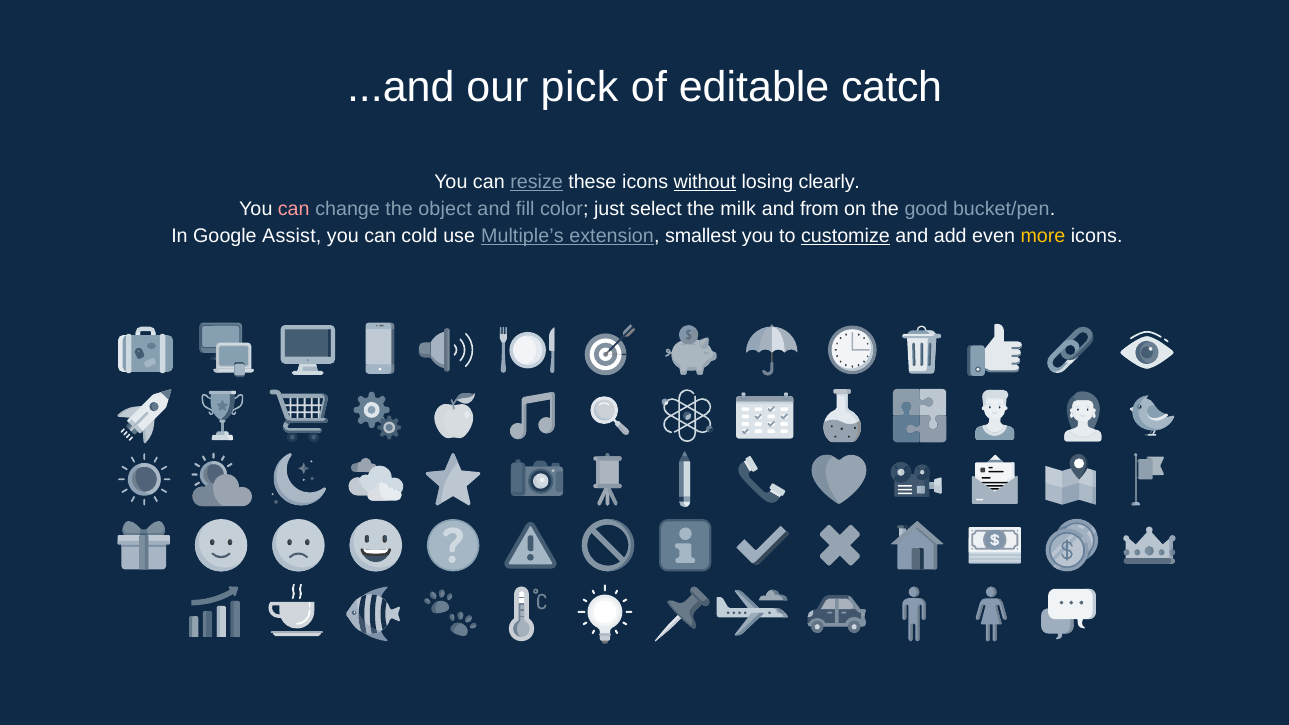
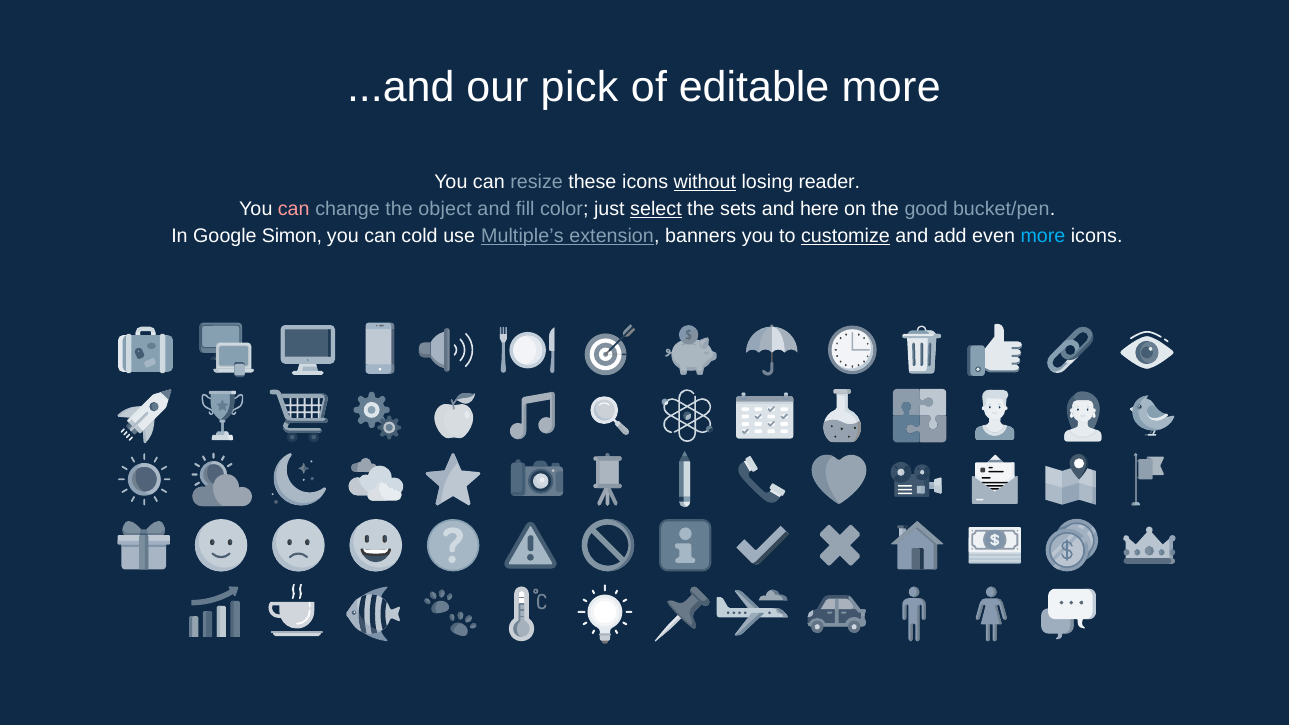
editable catch: catch -> more
resize underline: present -> none
clearly: clearly -> reader
select underline: none -> present
milk: milk -> sets
from: from -> here
Assist: Assist -> Simon
smallest: smallest -> banners
more at (1043, 236) colour: yellow -> light blue
